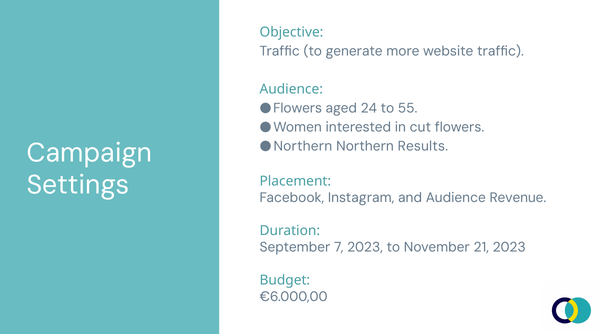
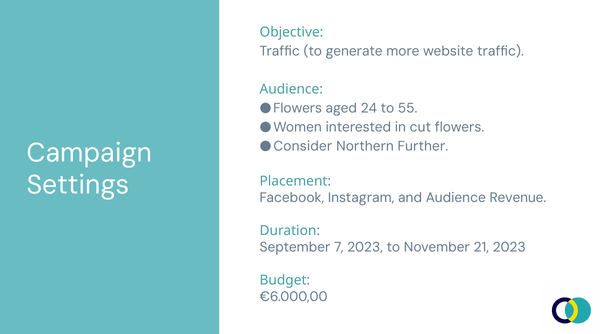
Northern at (303, 146): Northern -> Consider
Results: Results -> Further
